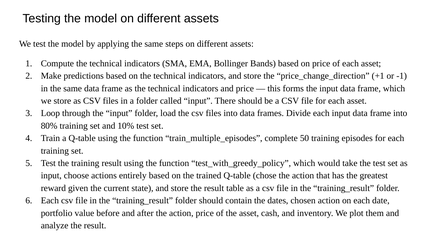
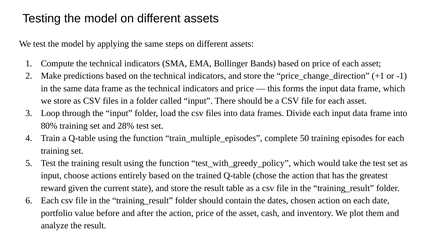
10%: 10% -> 28%
